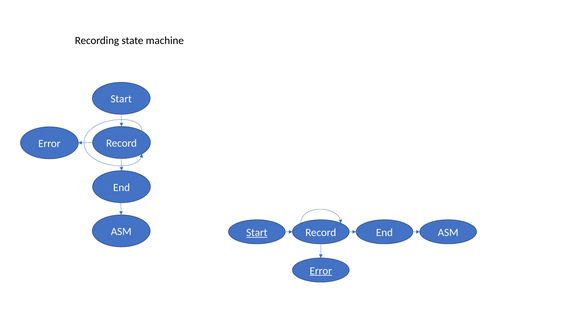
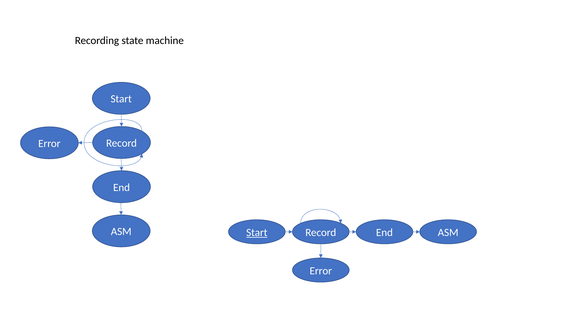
Error at (321, 271) underline: present -> none
